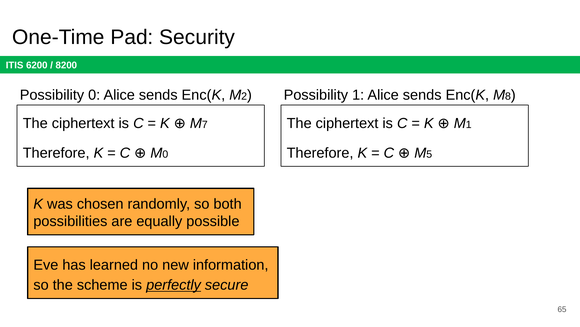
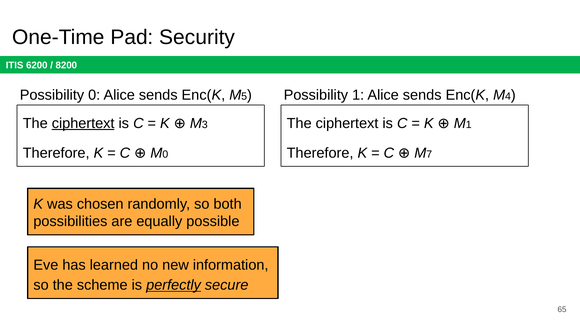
2: 2 -> 5
8: 8 -> 4
ciphertext at (83, 123) underline: none -> present
7: 7 -> 3
5: 5 -> 7
